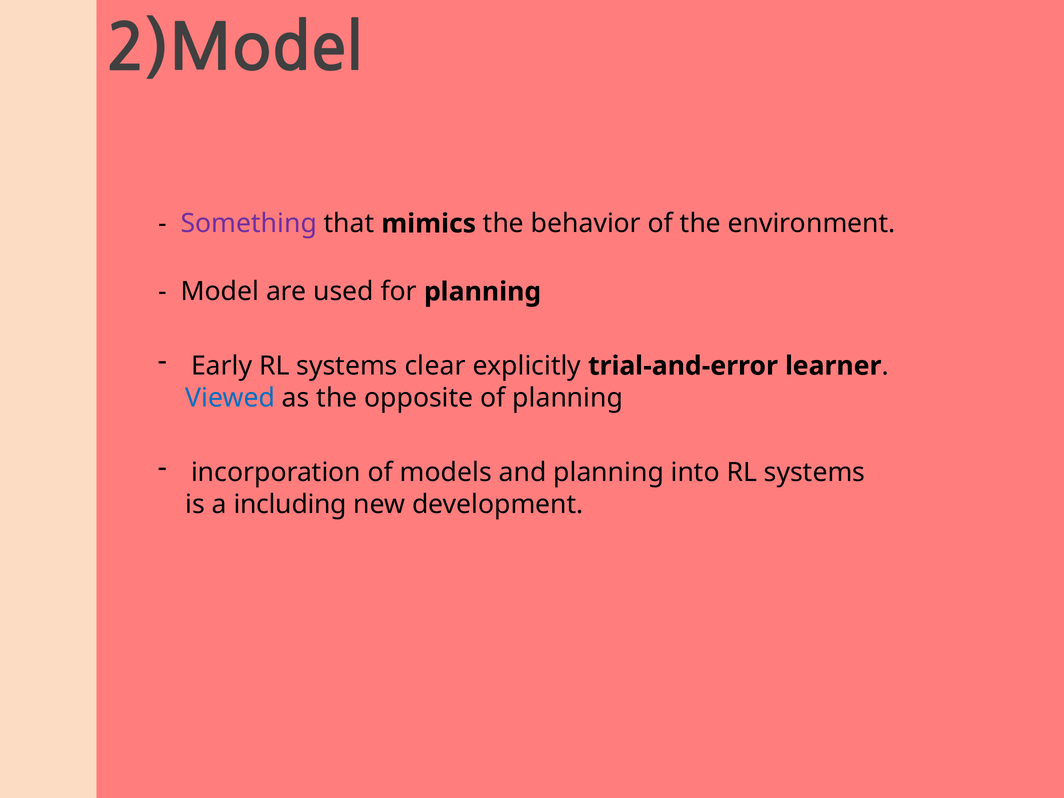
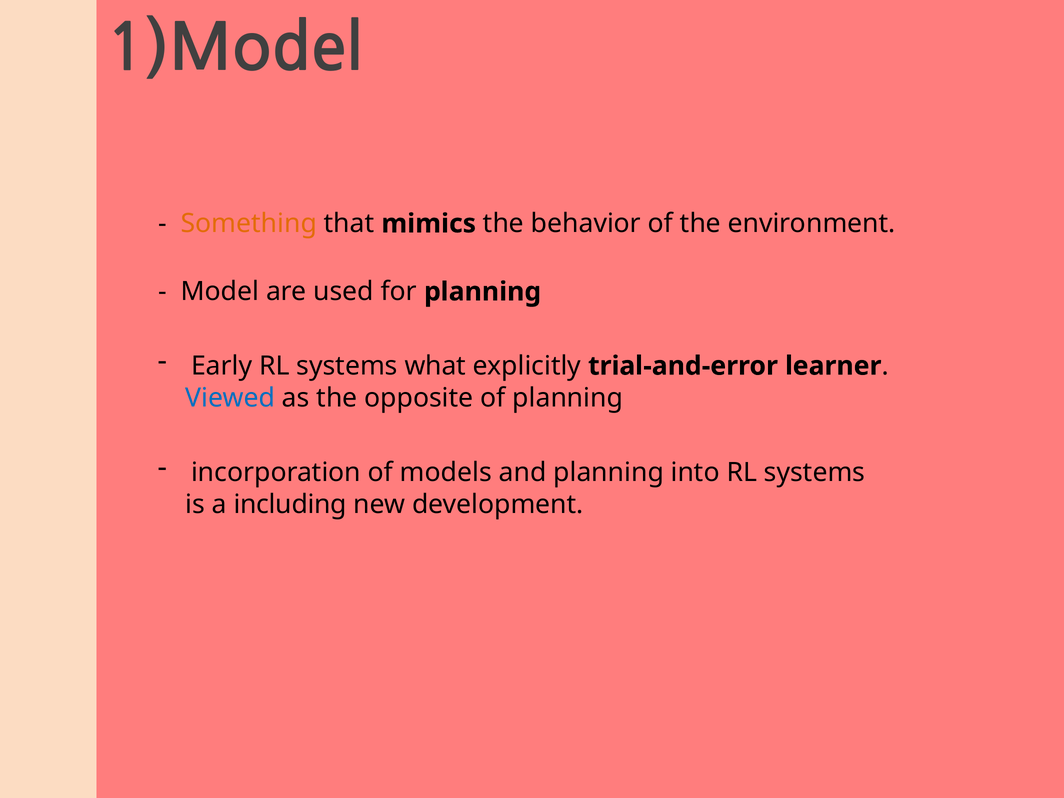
2)Model: 2)Model -> 1)Model
Something colour: purple -> orange
clear: clear -> what
